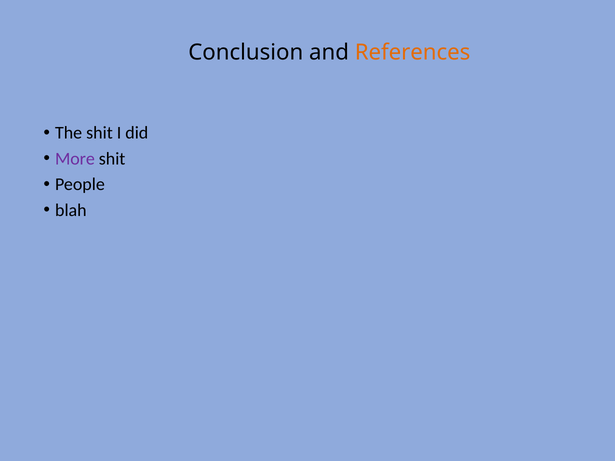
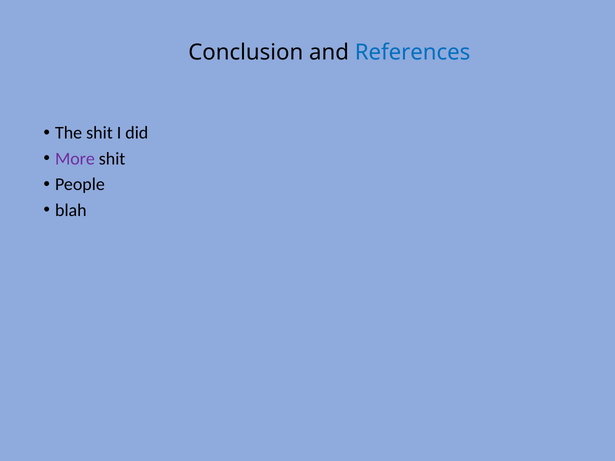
References colour: orange -> blue
